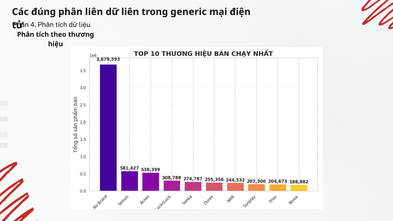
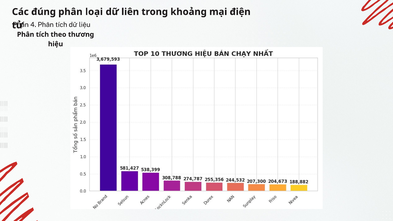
phân liên: liên -> loại
generic: generic -> khoảng
